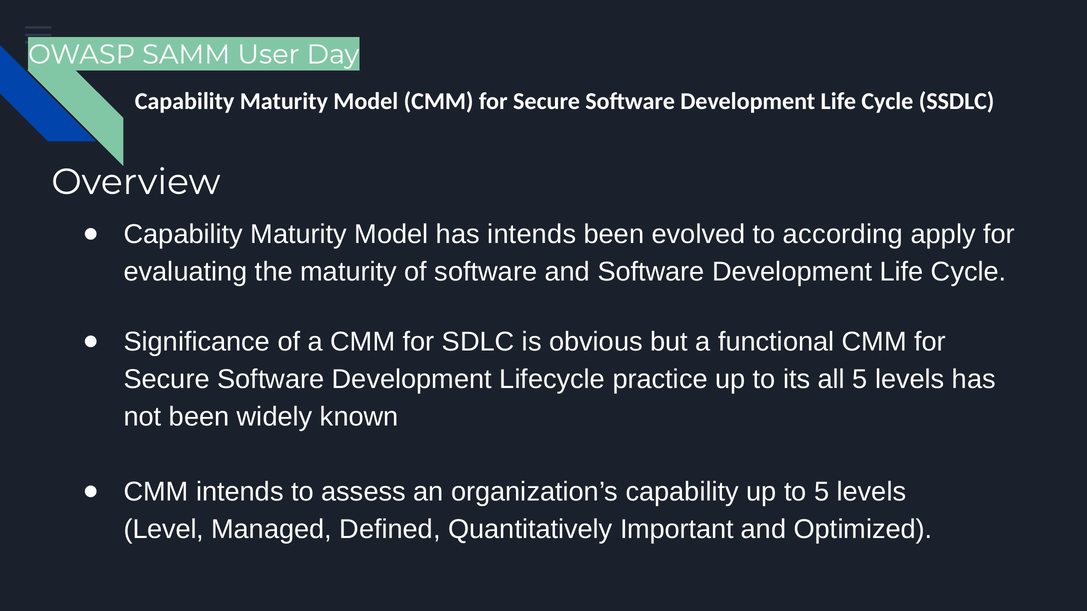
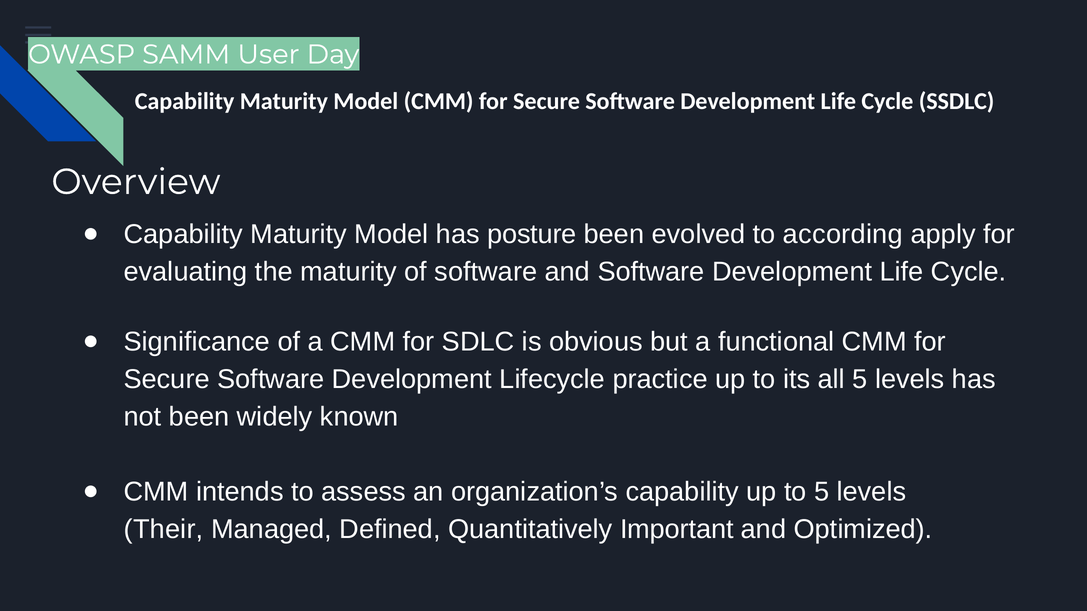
has intends: intends -> posture
Level: Level -> Their
